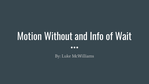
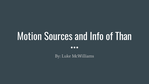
Without: Without -> Sources
Wait: Wait -> Than
